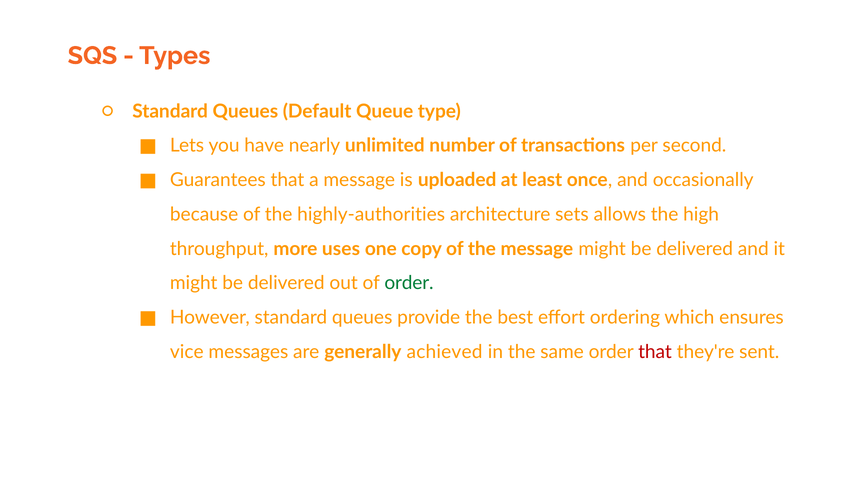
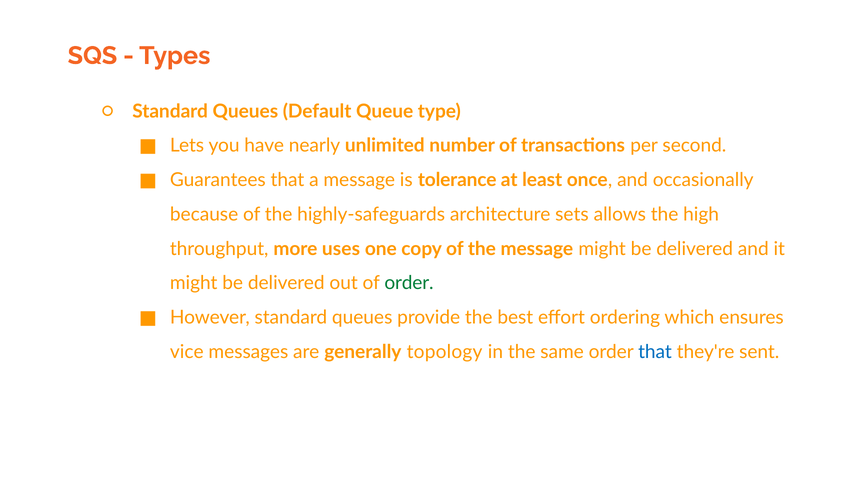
uploaded: uploaded -> tolerance
highly-authorities: highly-authorities -> highly-safeguards
achieved: achieved -> topology
that at (655, 352) colour: red -> blue
